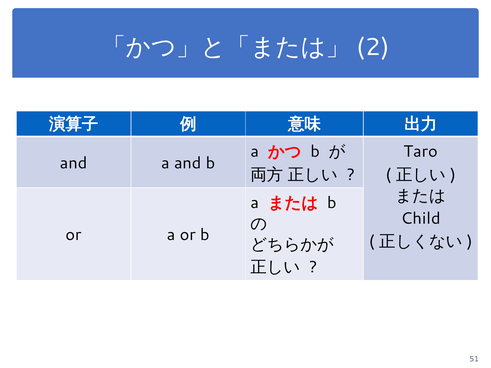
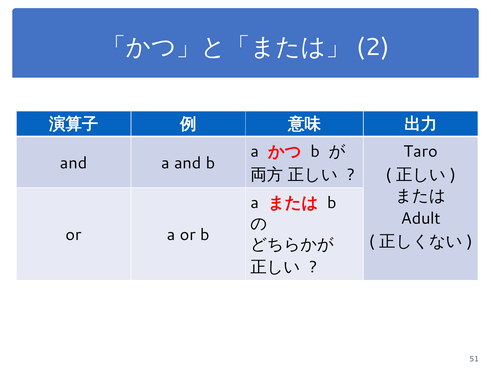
Child: Child -> Adult
